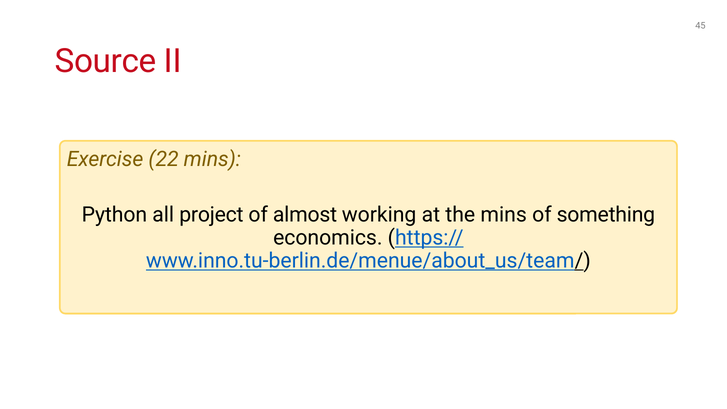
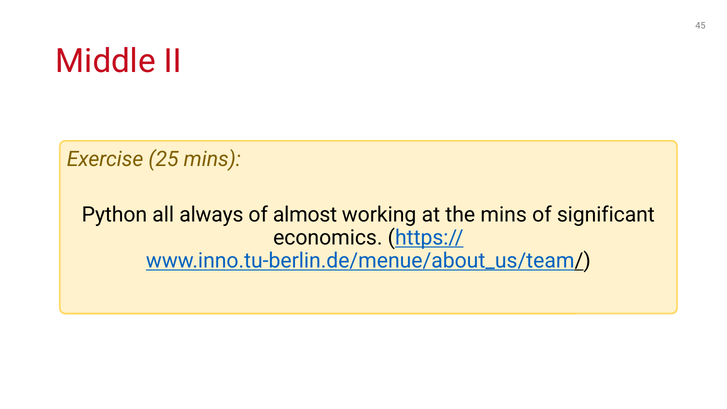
Source: Source -> Middle
22: 22 -> 25
project: project -> always
something: something -> significant
